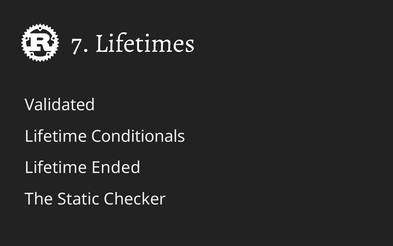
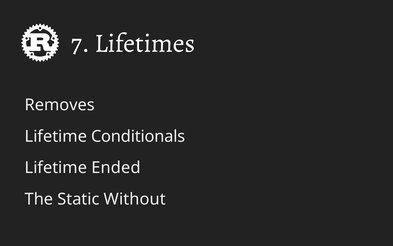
Validated: Validated -> Removes
Checker: Checker -> Without
